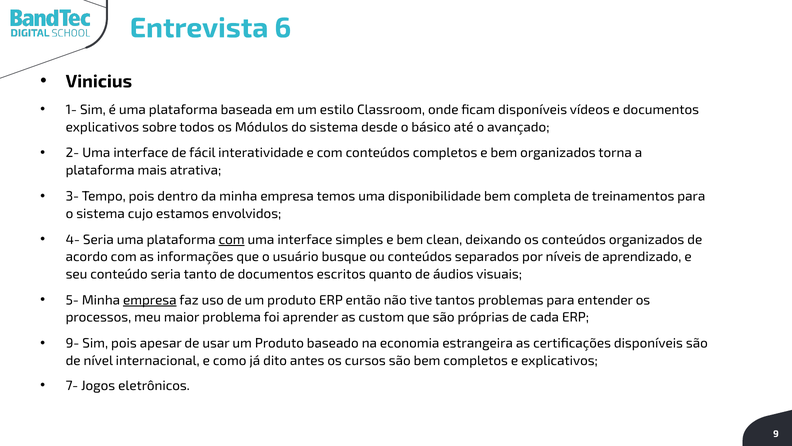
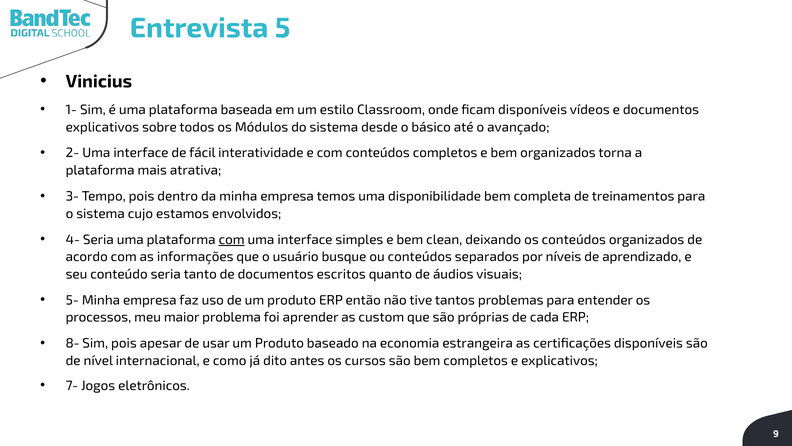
6: 6 -> 5
empresa at (150, 300) underline: present -> none
9-: 9- -> 8-
